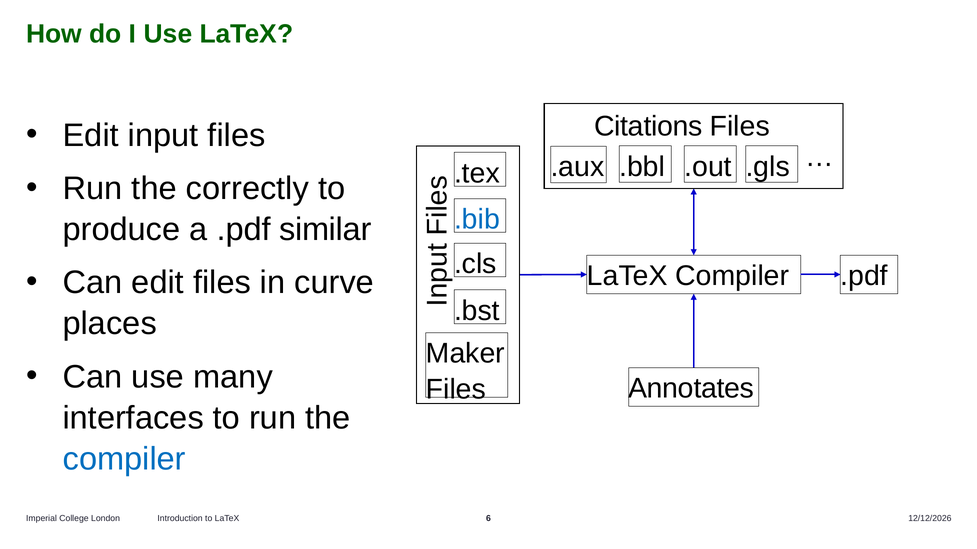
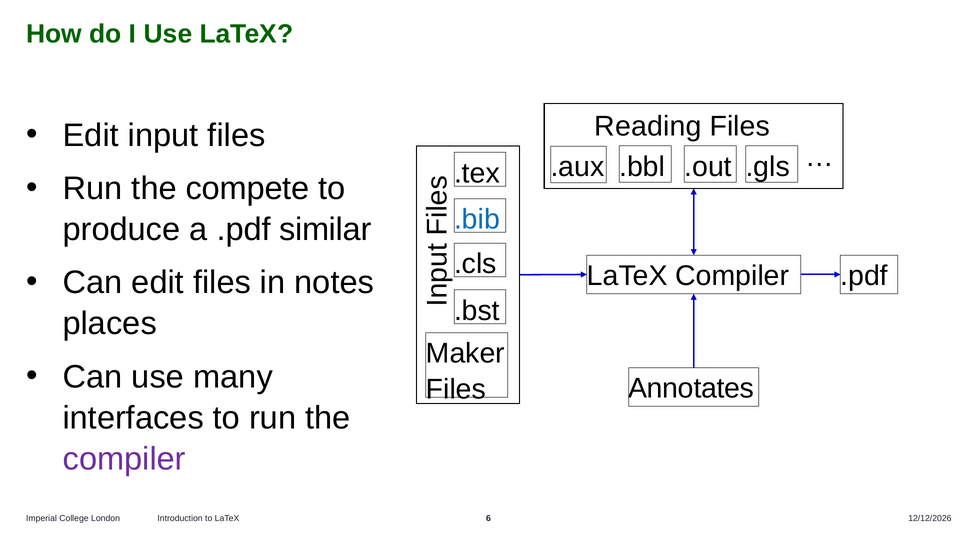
Citations: Citations -> Reading
correctly: correctly -> compete
curve: curve -> notes
compiler at (124, 459) colour: blue -> purple
